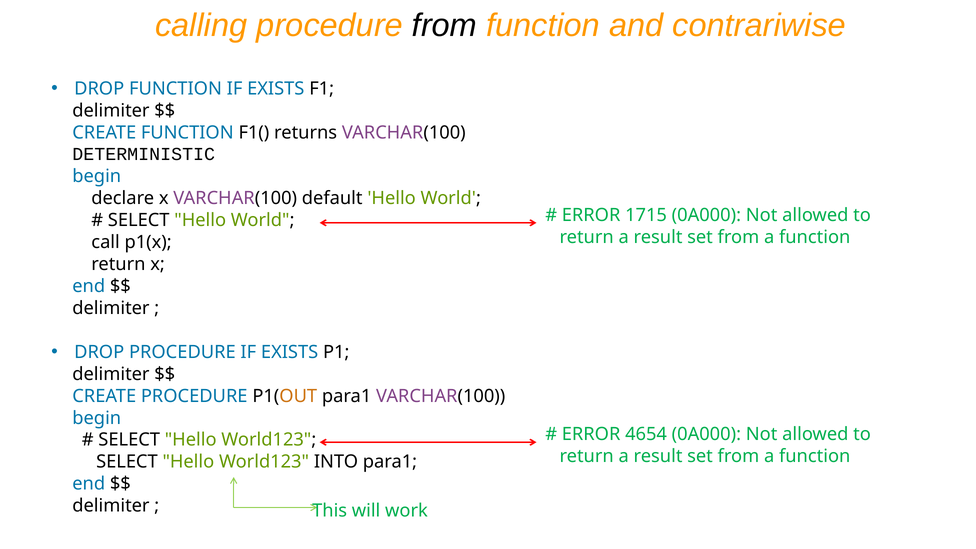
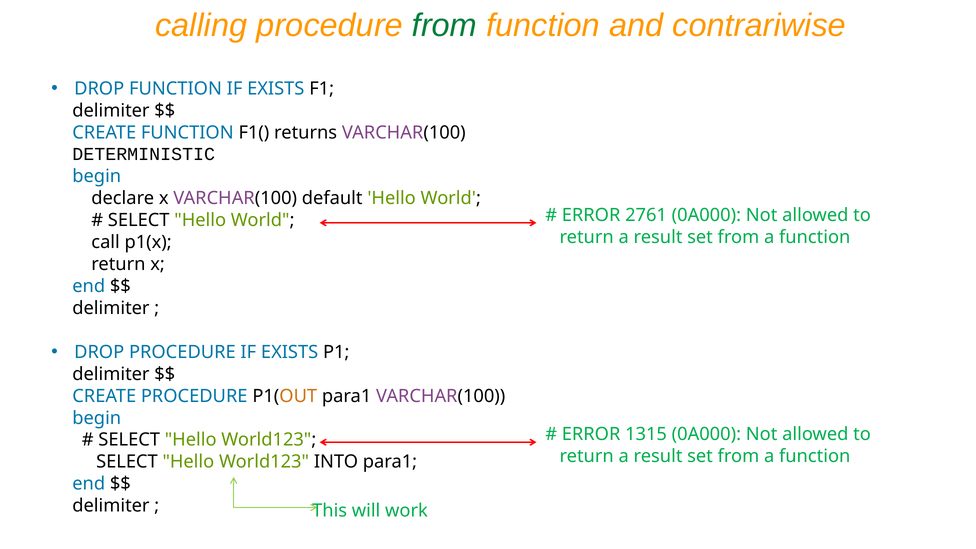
from at (445, 25) colour: black -> green
1715: 1715 -> 2761
4654: 4654 -> 1315
